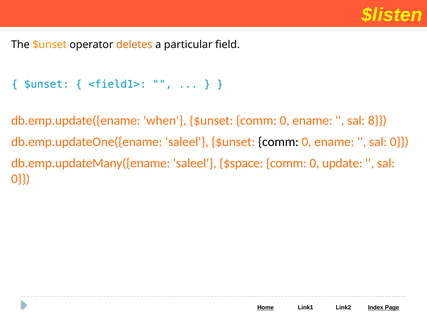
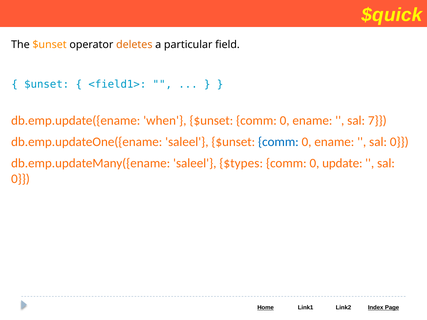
$listen: $listen -> $quick
8: 8 -> 7
comm at (278, 142) colour: black -> blue
$space: $space -> $types
